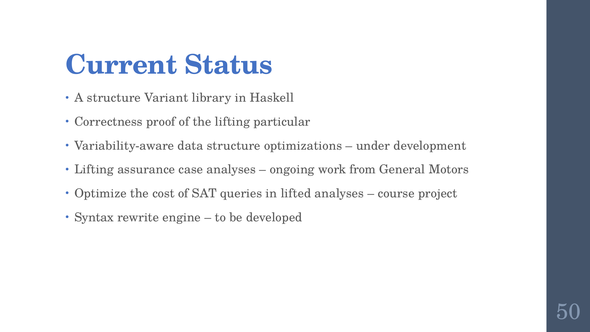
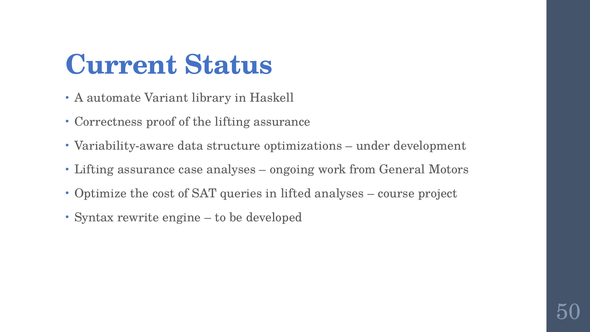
A structure: structure -> automate
the lifting particular: particular -> assurance
